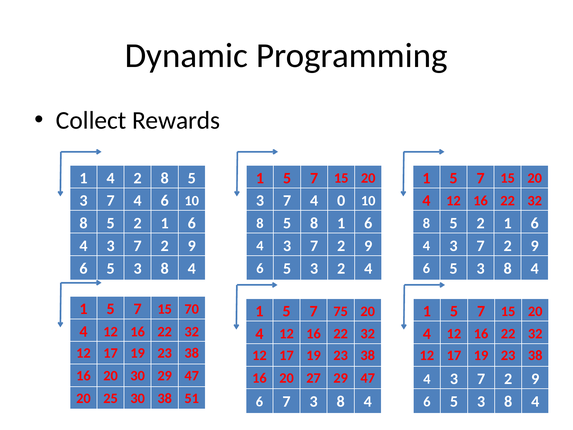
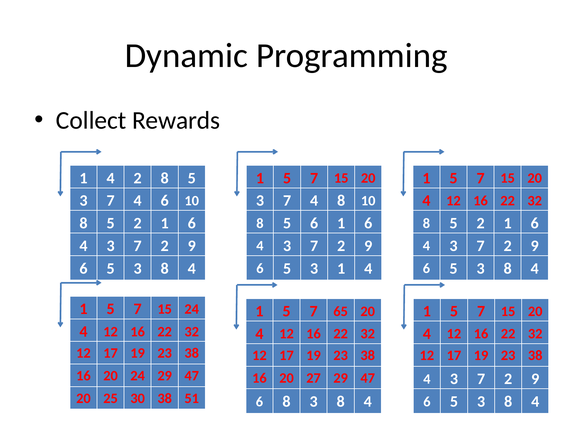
4 0: 0 -> 8
5 8: 8 -> 6
3 2: 2 -> 1
15 70: 70 -> 24
75: 75 -> 65
20 30: 30 -> 24
6 7: 7 -> 8
